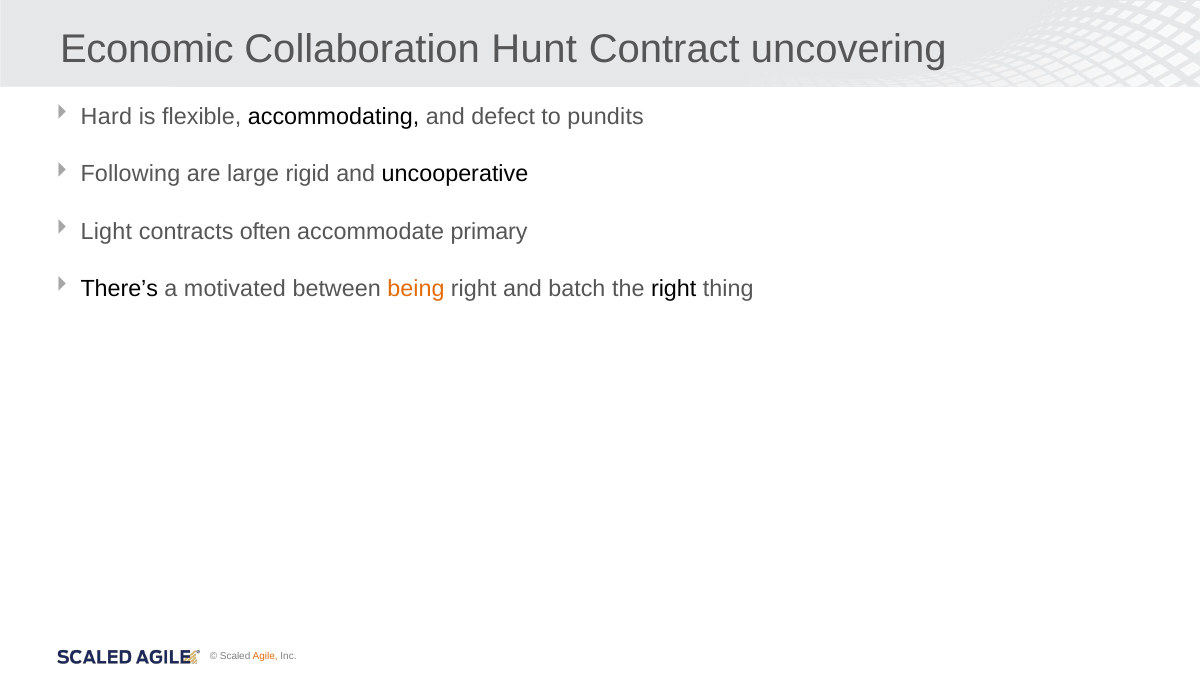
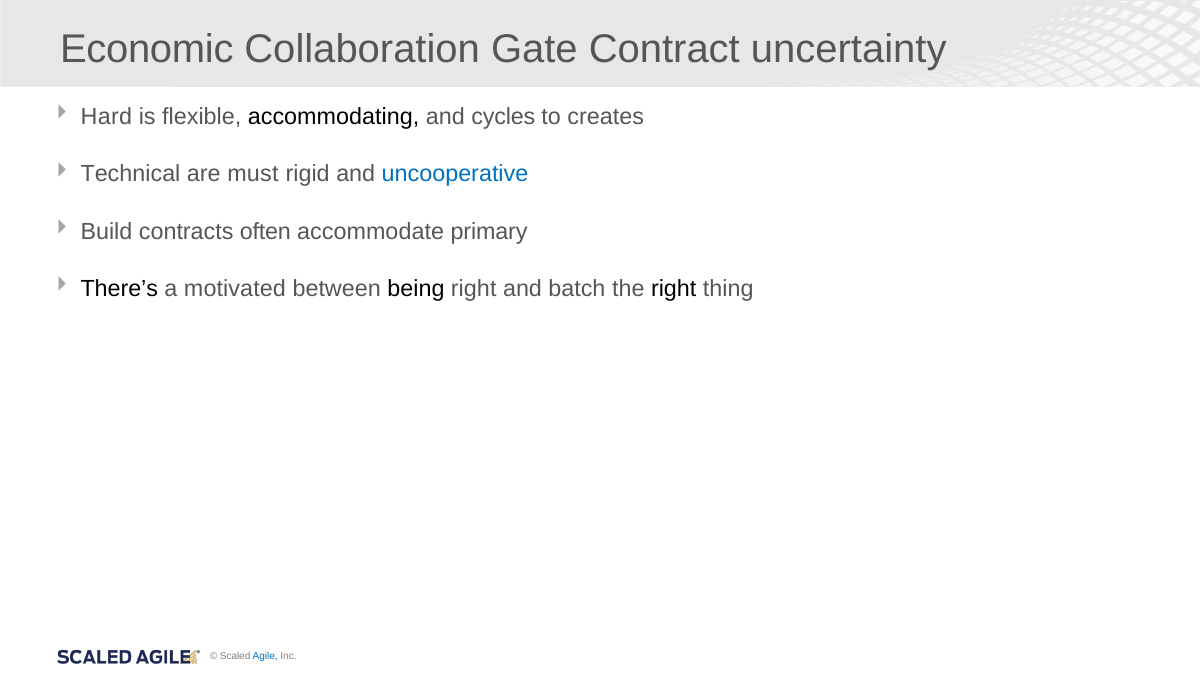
Hunt: Hunt -> Gate
uncovering: uncovering -> uncertainty
defect: defect -> cycles
pundits: pundits -> creates
Following: Following -> Technical
large: large -> must
uncooperative colour: black -> blue
Light: Light -> Build
being colour: orange -> black
Agile colour: orange -> blue
